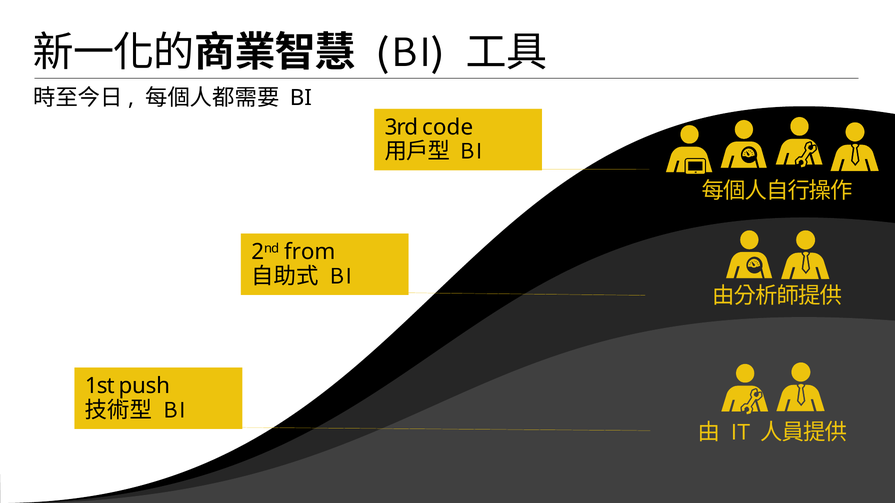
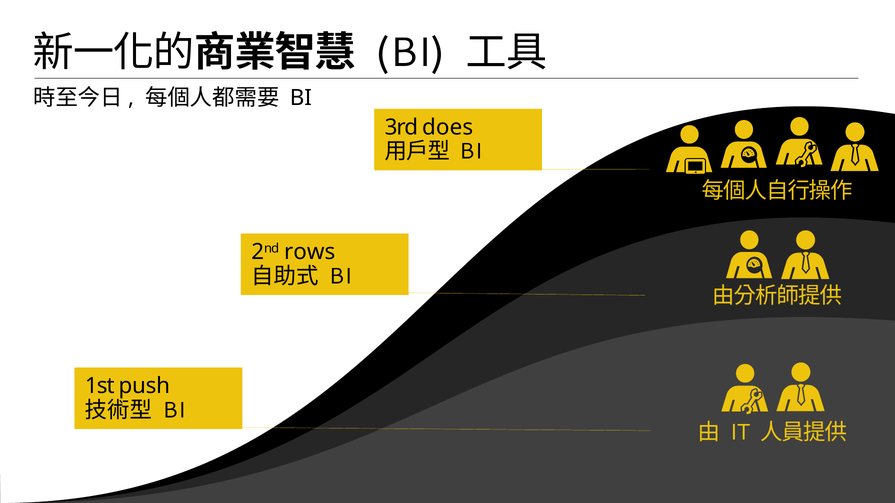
code: code -> does
from: from -> rows
